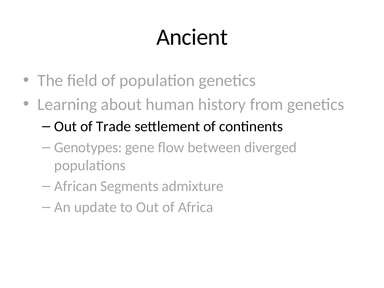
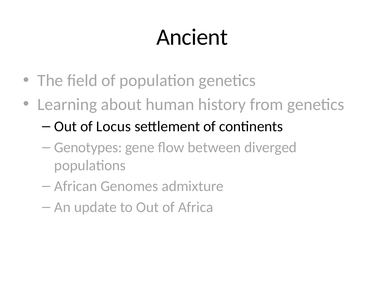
Trade: Trade -> Locus
Segments: Segments -> Genomes
